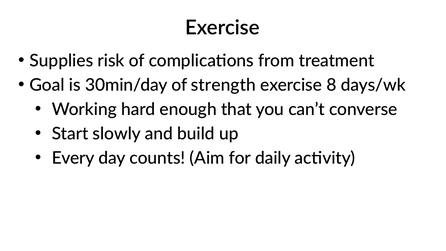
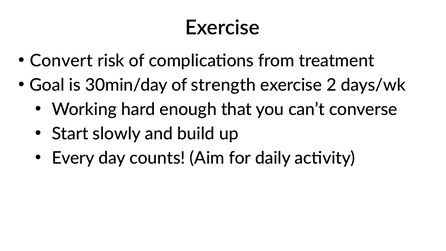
Supplies: Supplies -> Convert
8: 8 -> 2
